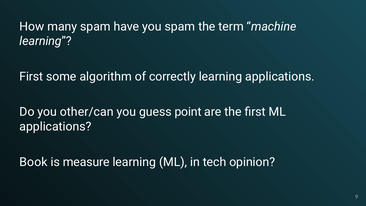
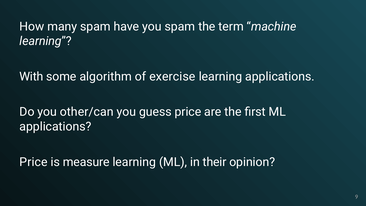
First at (31, 77): First -> With
correctly: correctly -> exercise
guess point: point -> price
Book at (34, 162): Book -> Price
tech: tech -> their
